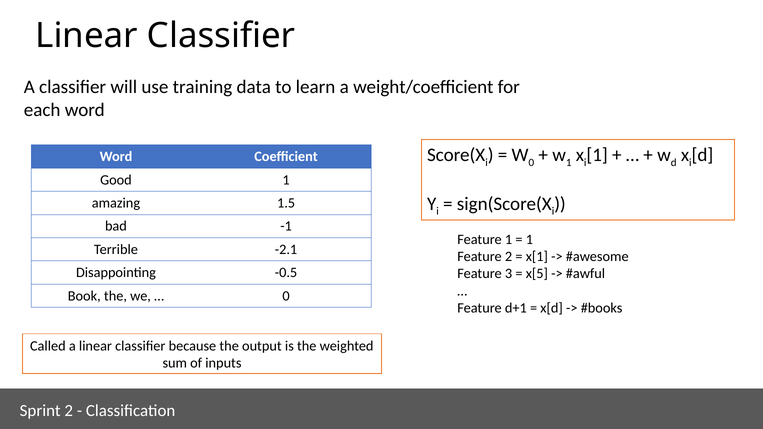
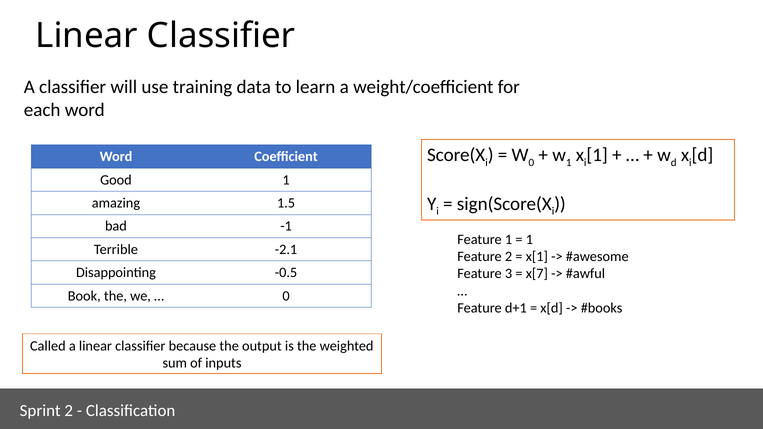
x[5: x[5 -> x[7
